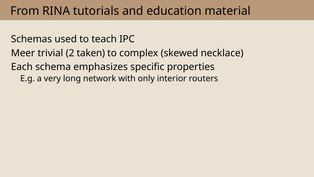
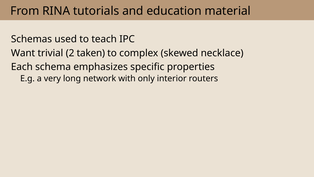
Meer: Meer -> Want
